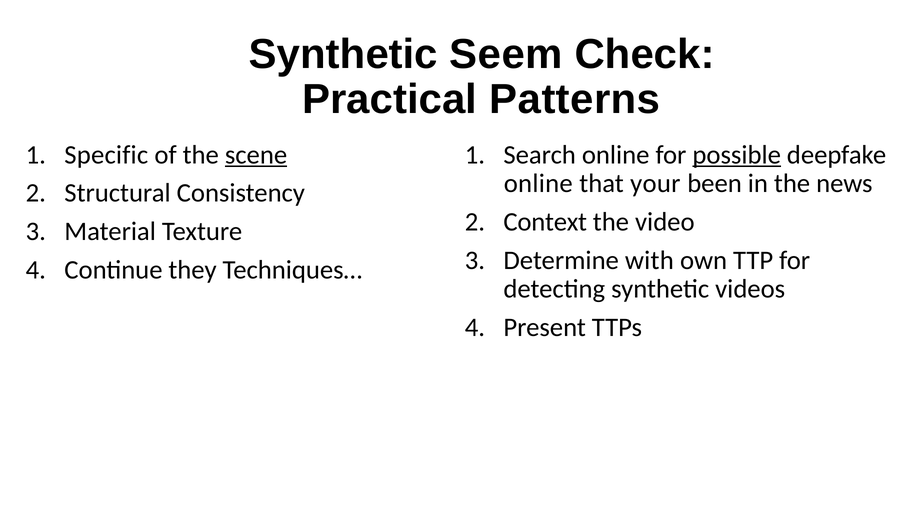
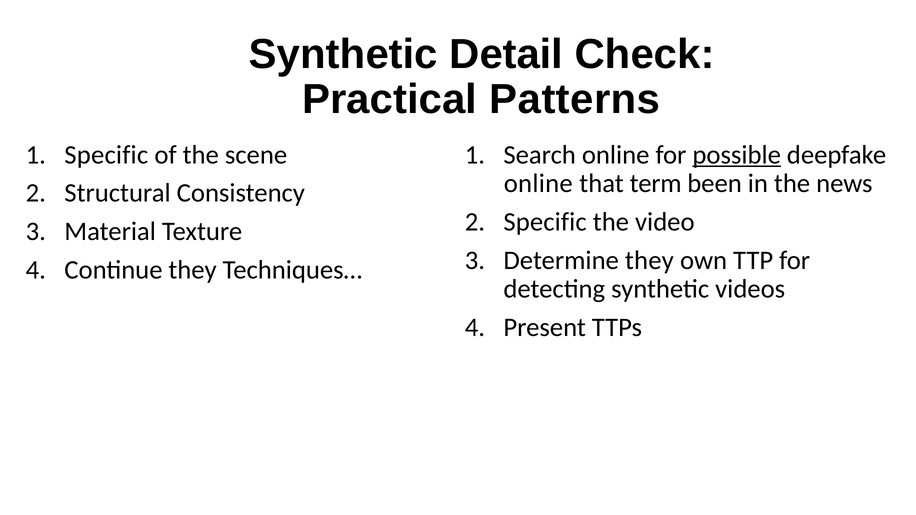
Seem: Seem -> Detail
scene underline: present -> none
your: your -> term
Context at (545, 222): Context -> Specific
Determine with: with -> they
